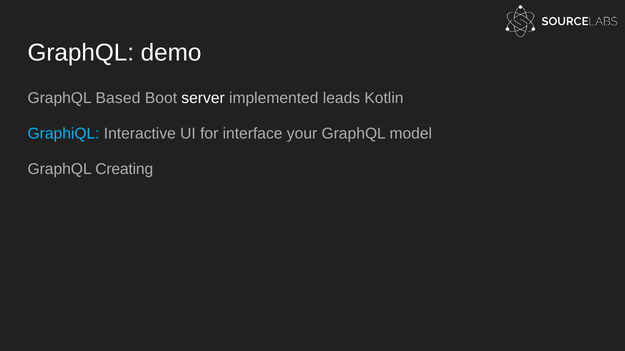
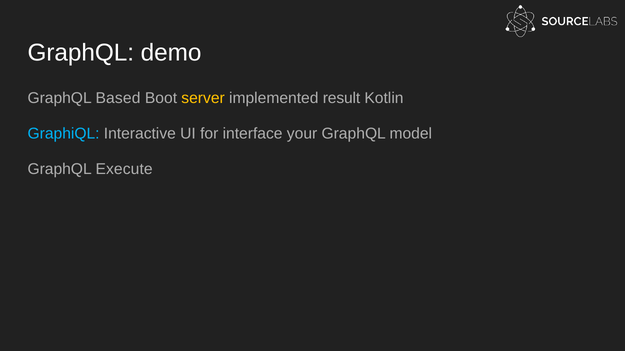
server colour: white -> yellow
leads: leads -> result
Creating: Creating -> Execute
